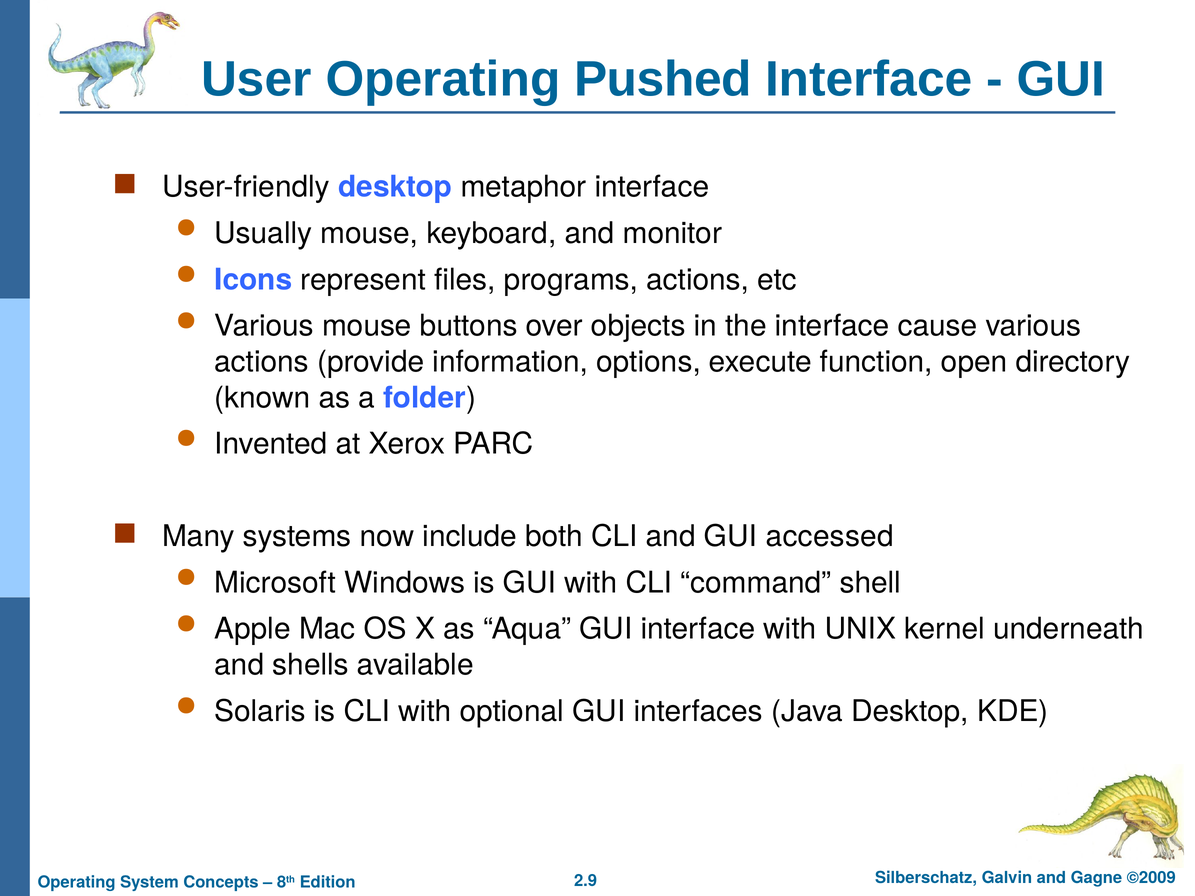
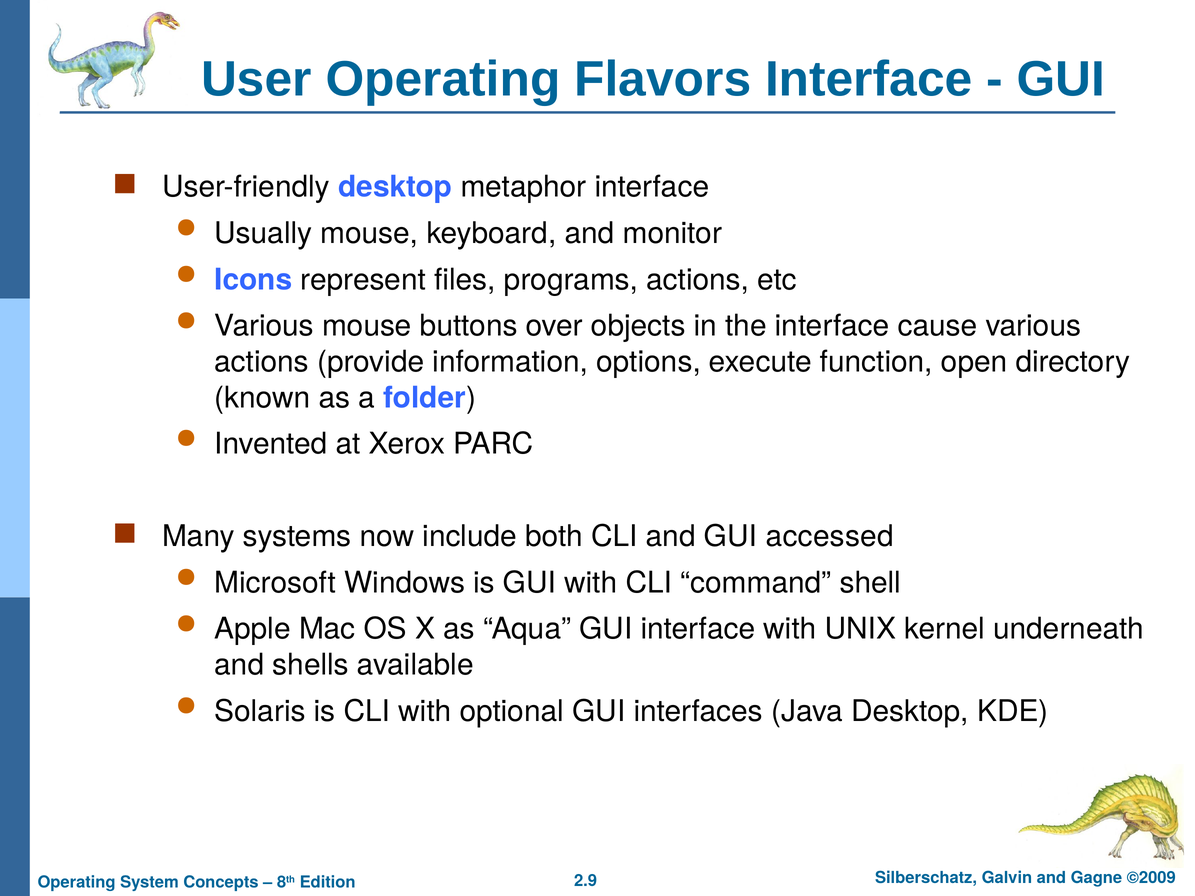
Pushed: Pushed -> Flavors
